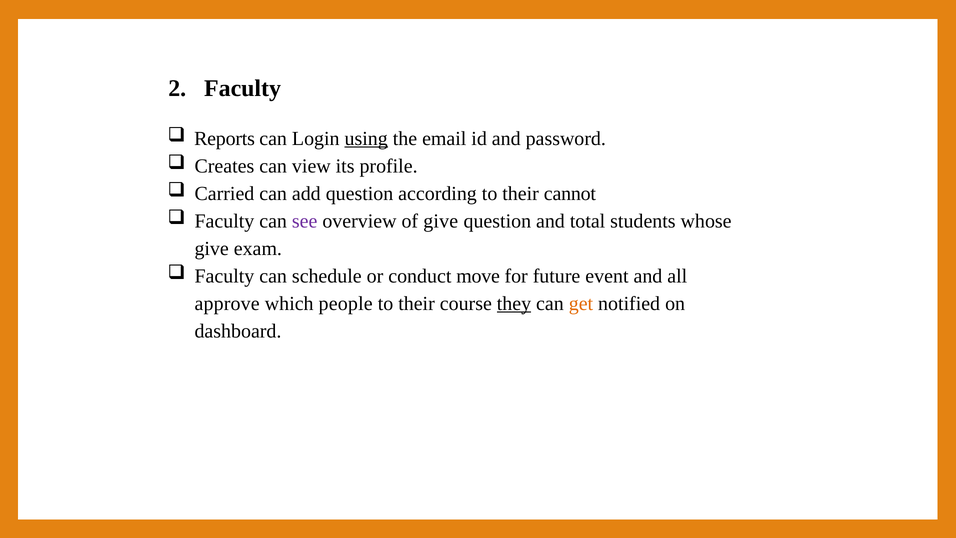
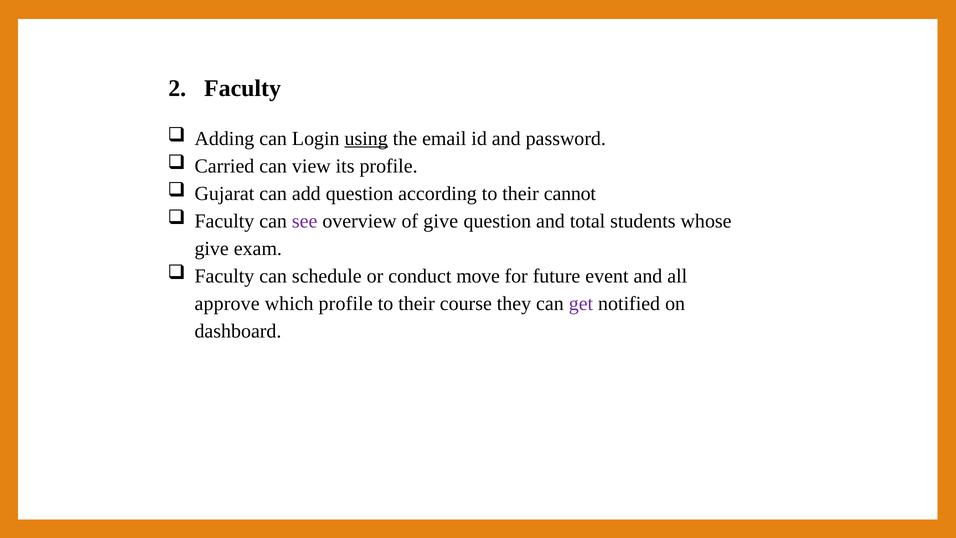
Reports: Reports -> Adding
Creates: Creates -> Carried
Carried: Carried -> Gujarat
which people: people -> profile
they underline: present -> none
get colour: orange -> purple
